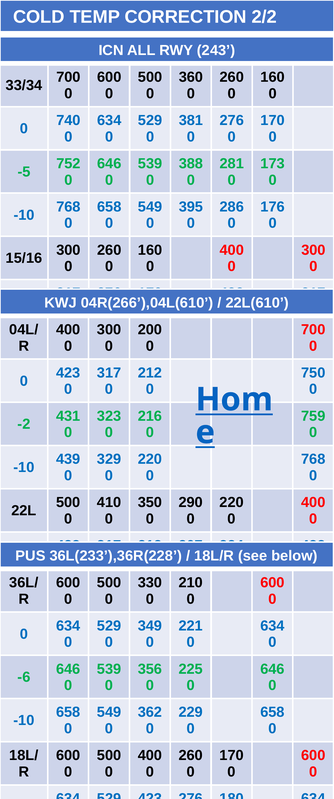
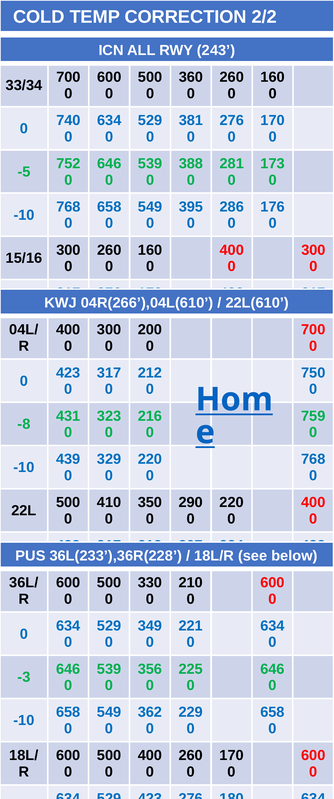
-2: -2 -> -8
-6: -6 -> -3
